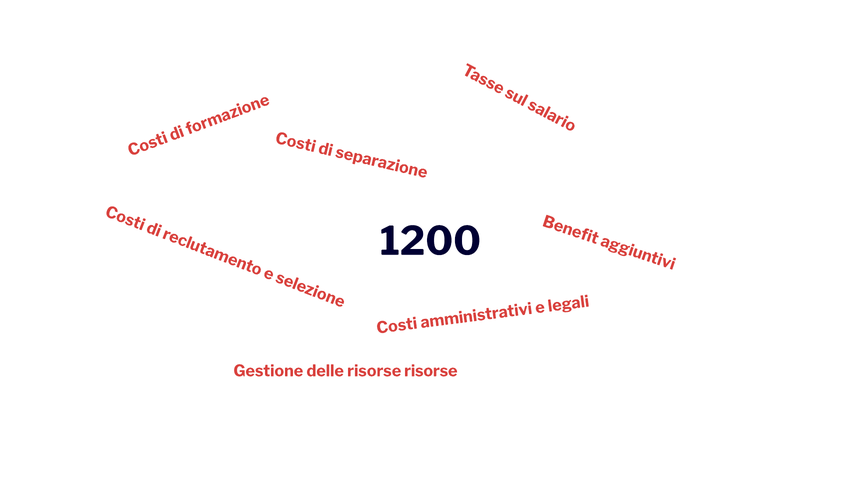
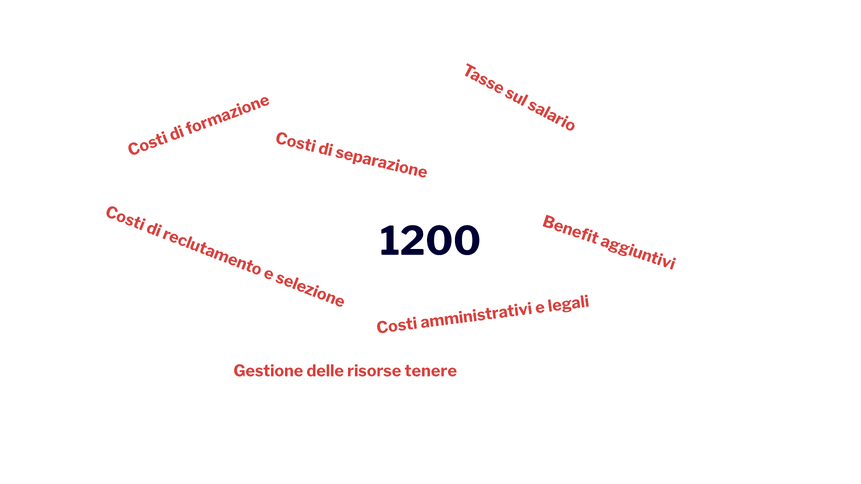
risorse risorse: risorse -> tenere
